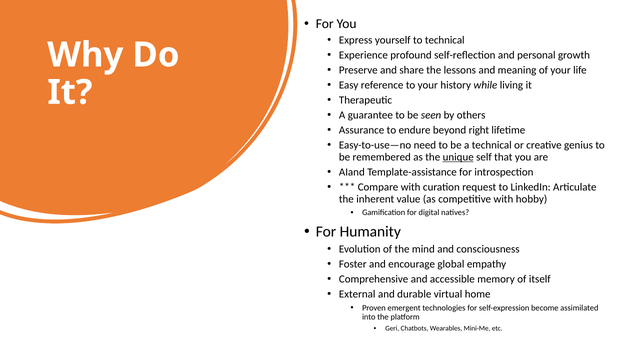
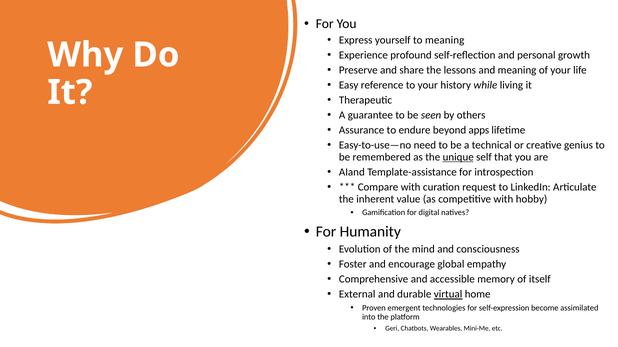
to technical: technical -> meaning
right: right -> apps
virtual underline: none -> present
